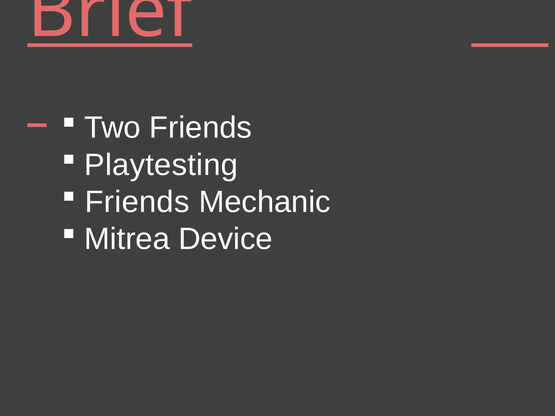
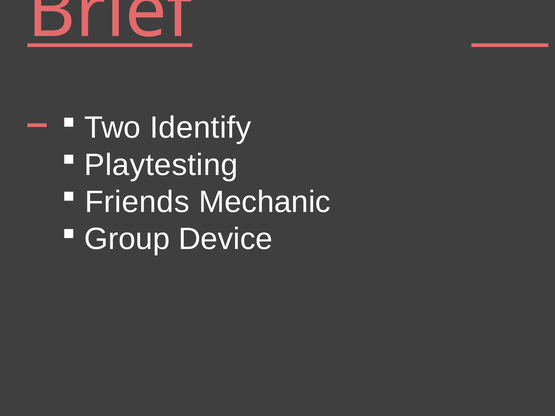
Two Friends: Friends -> Identify
Mitrea: Mitrea -> Group
